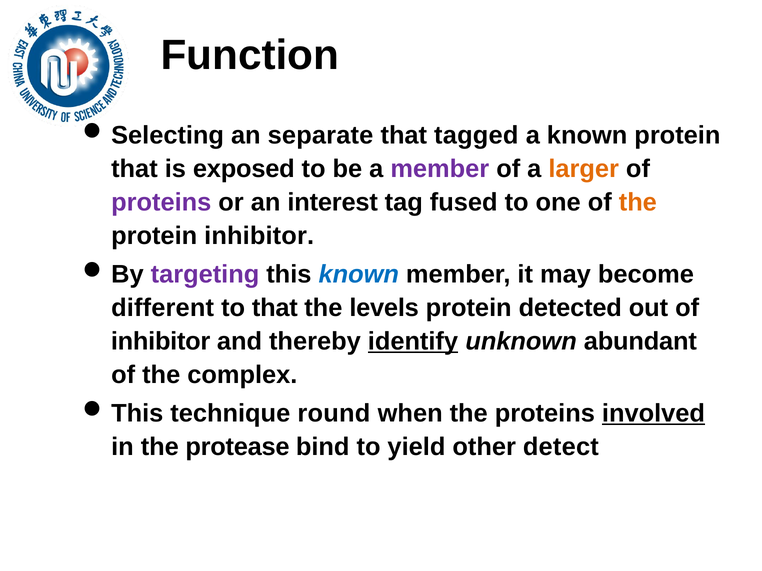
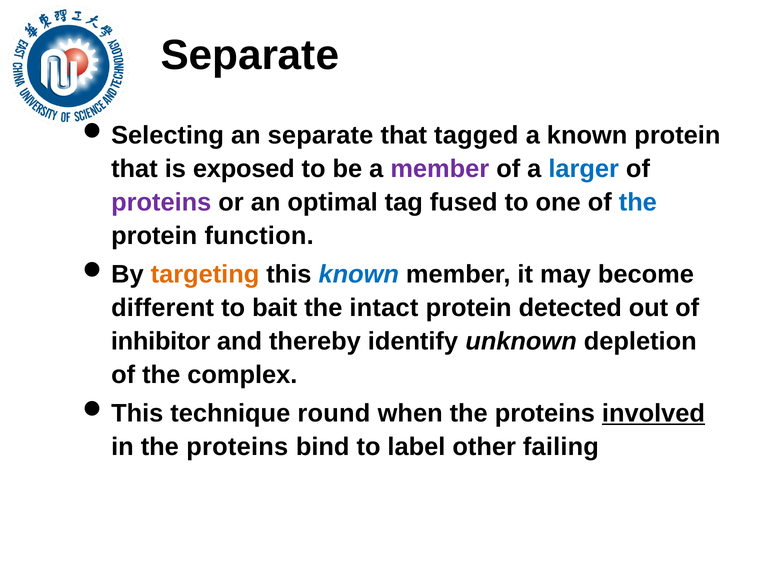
Function at (250, 55): Function -> Separate
larger colour: orange -> blue
interest: interest -> optimal
the at (638, 203) colour: orange -> blue
protein inhibitor: inhibitor -> function
targeting colour: purple -> orange
to that: that -> bait
levels: levels -> intact
identify underline: present -> none
abundant: abundant -> depletion
in the protease: protease -> proteins
yield: yield -> label
detect: detect -> failing
